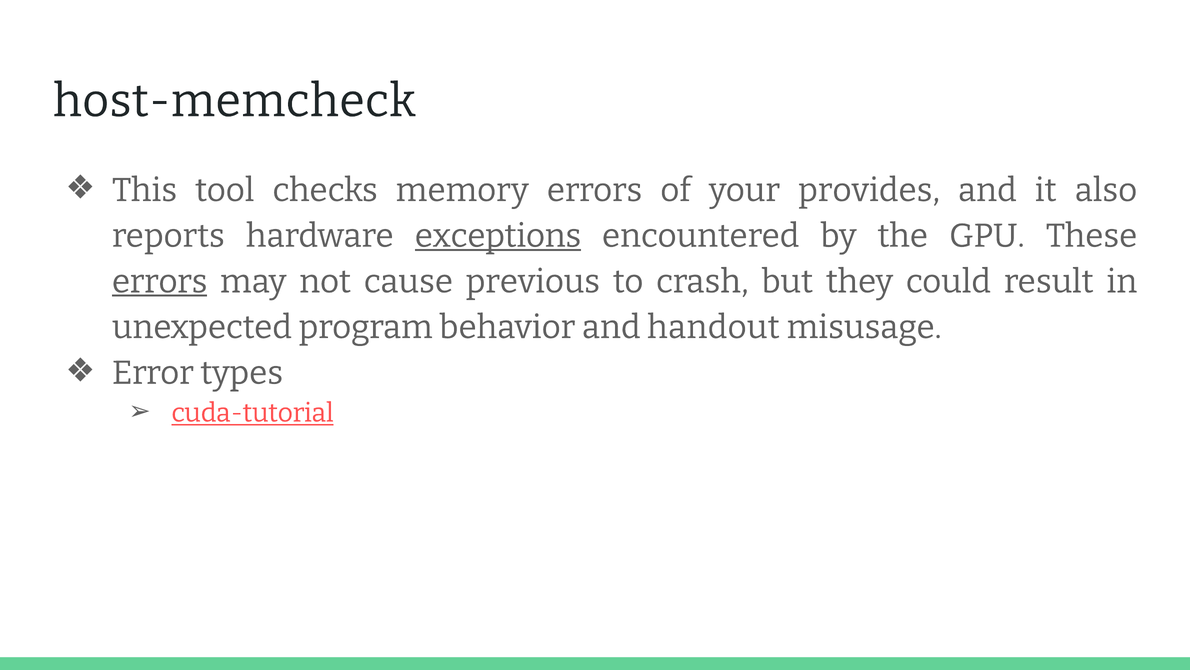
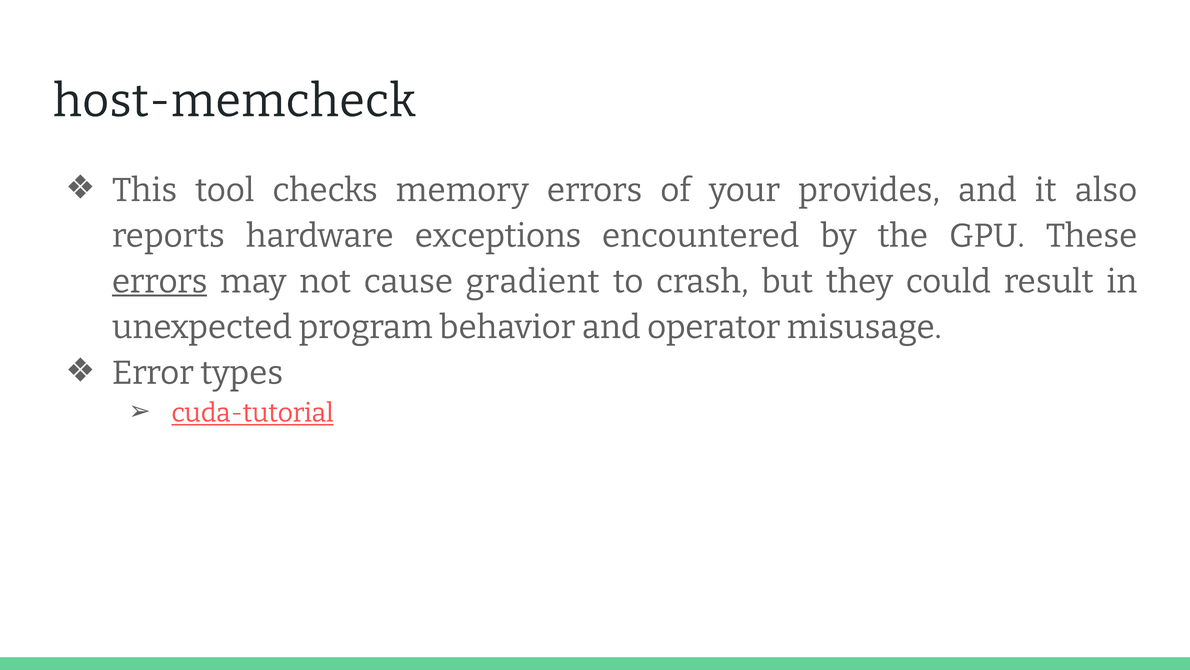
exceptions underline: present -> none
previous: previous -> gradient
handout: handout -> operator
